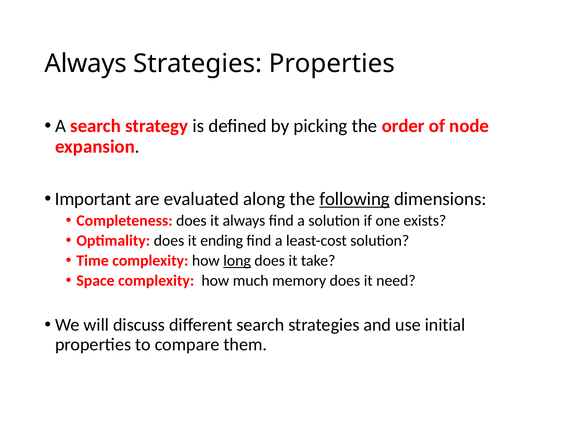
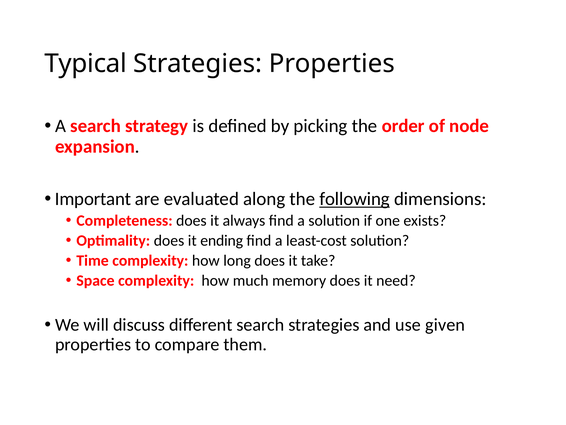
Always at (86, 63): Always -> Typical
long underline: present -> none
initial: initial -> given
